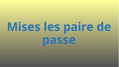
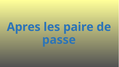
Mises: Mises -> Apres
